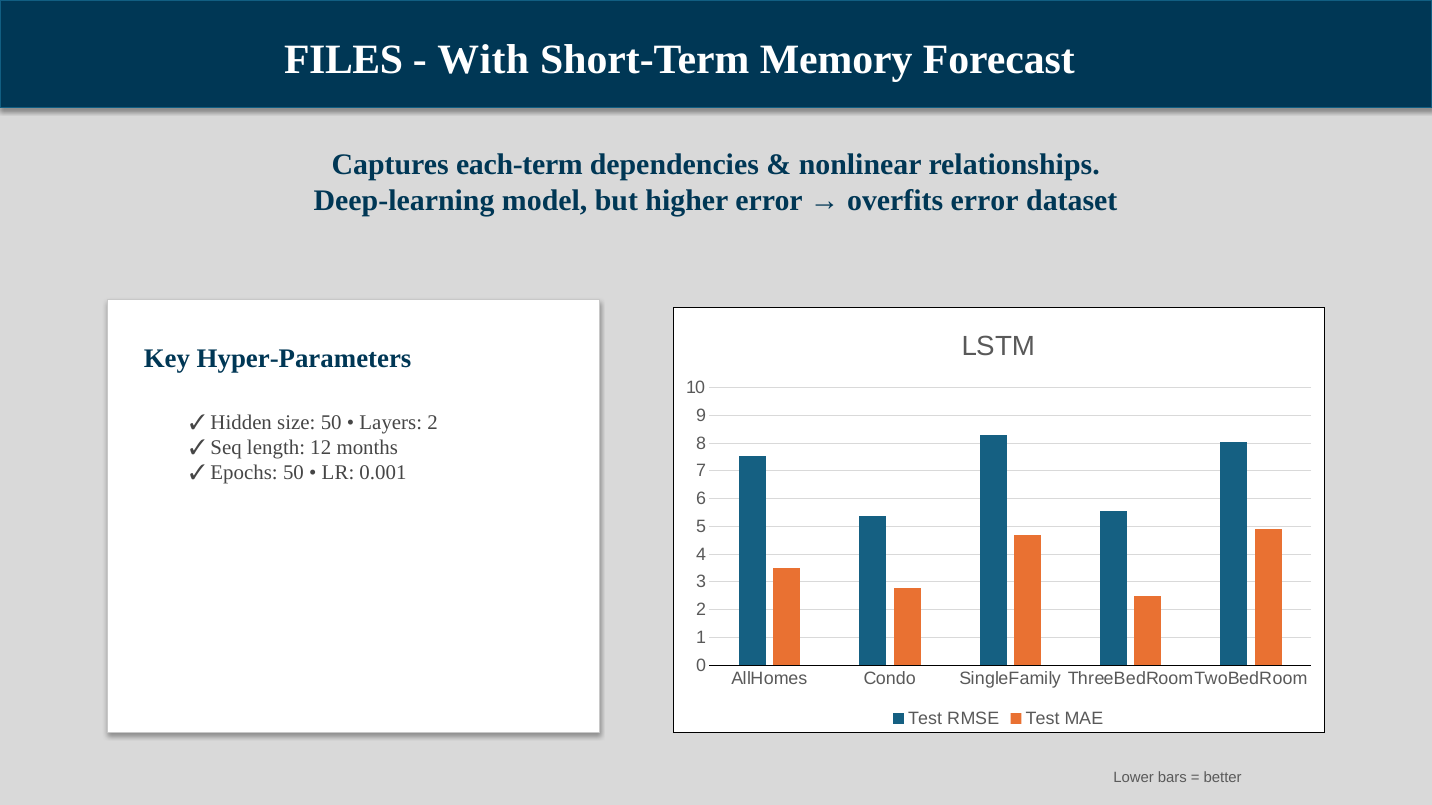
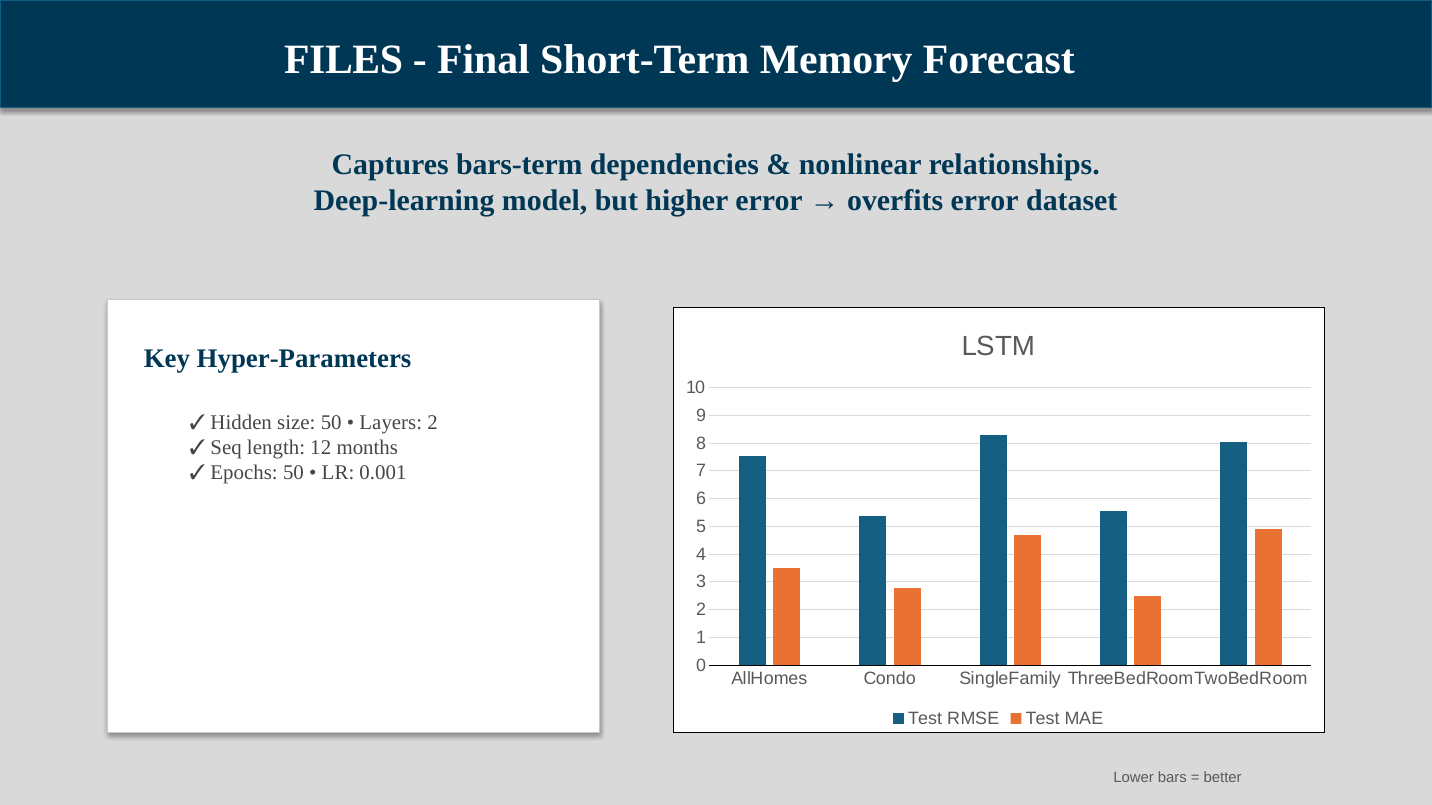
With: With -> Final
each-term: each-term -> bars-term
